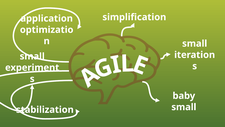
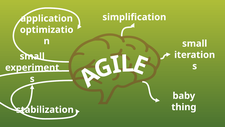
small at (184, 107): small -> thing
